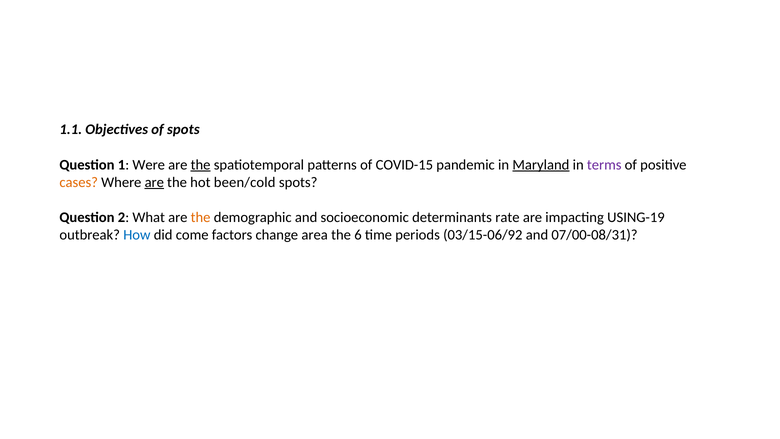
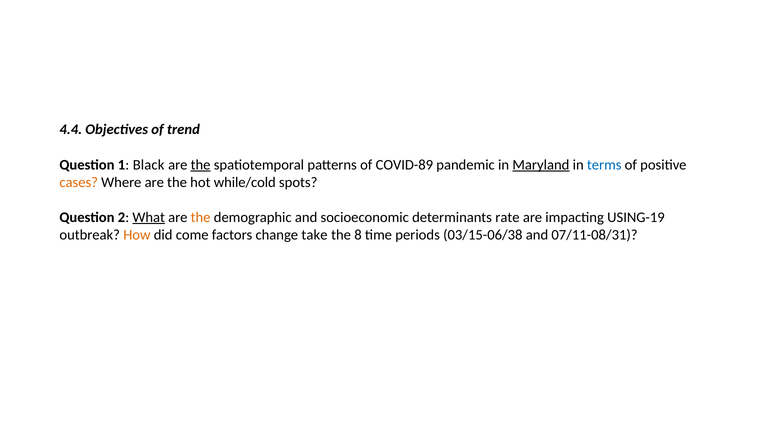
1.1: 1.1 -> 4.4
of spots: spots -> trend
Were: Were -> Black
COVID-15: COVID-15 -> COVID-89
terms colour: purple -> blue
are at (154, 182) underline: present -> none
been/cold: been/cold -> while/cold
What underline: none -> present
How colour: blue -> orange
area: area -> take
6: 6 -> 8
03/15-06/92: 03/15-06/92 -> 03/15-06/38
07/00-08/31: 07/00-08/31 -> 07/11-08/31
